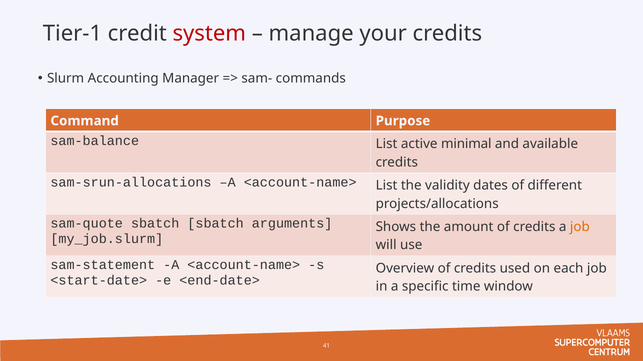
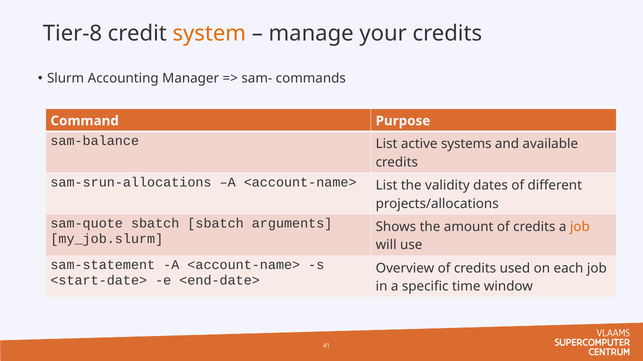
Tier-1: Tier-1 -> Tier-8
system colour: red -> orange
minimal: minimal -> systems
